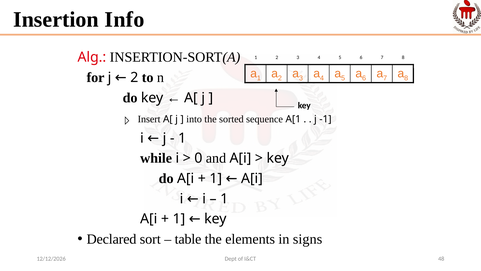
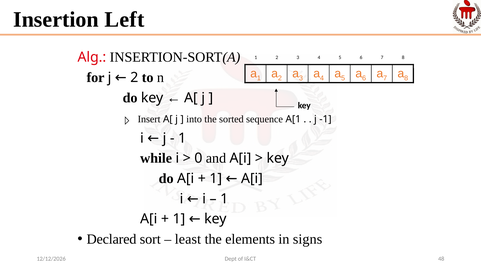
Info: Info -> Left
table: table -> least
